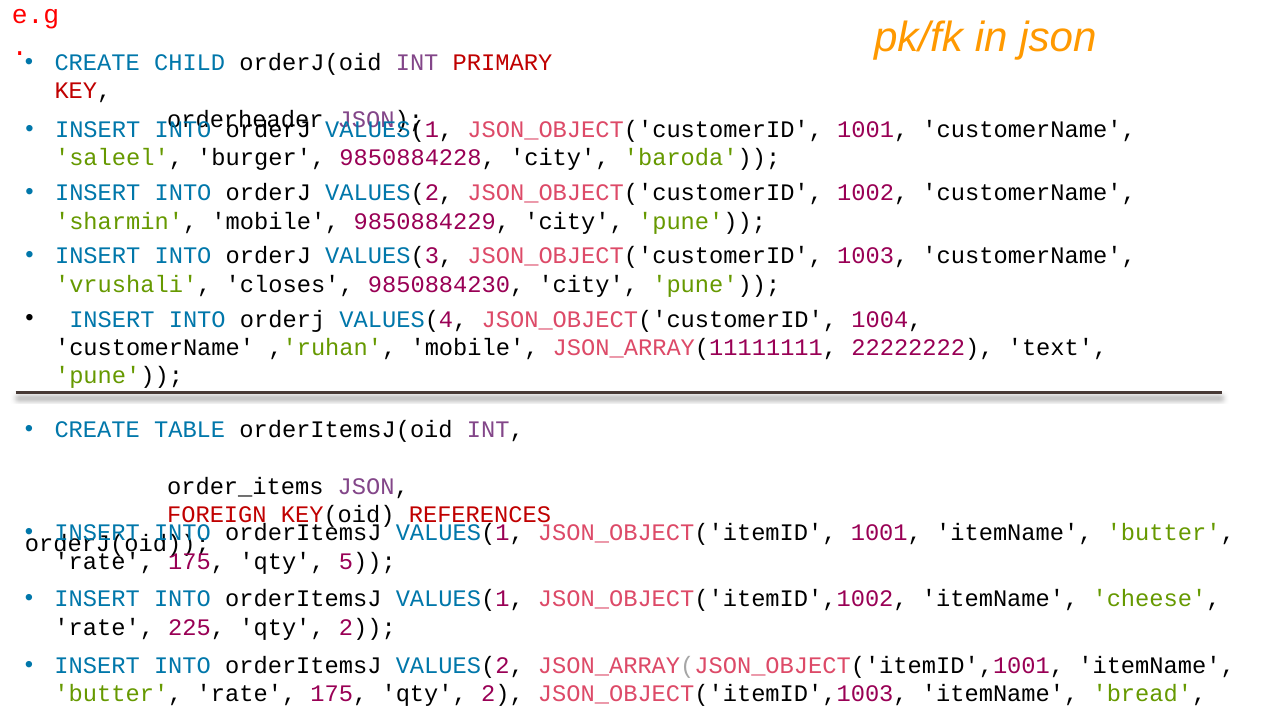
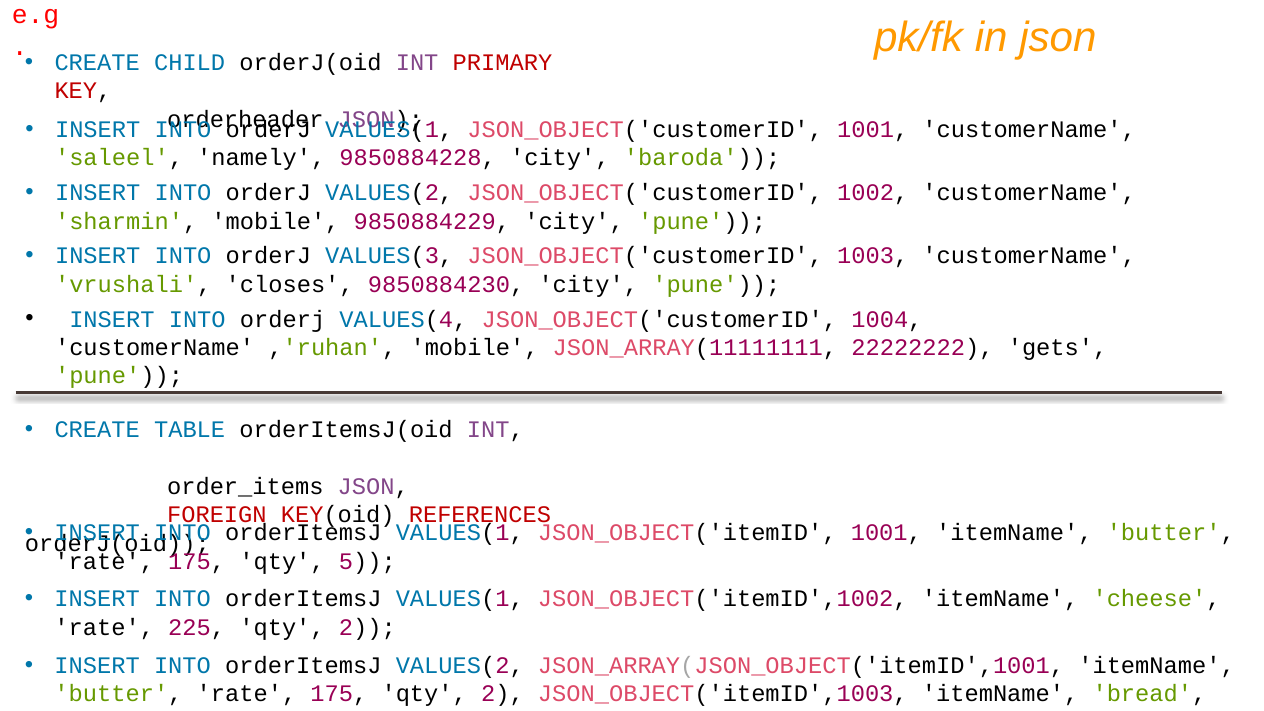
burger: burger -> namely
text: text -> gets
